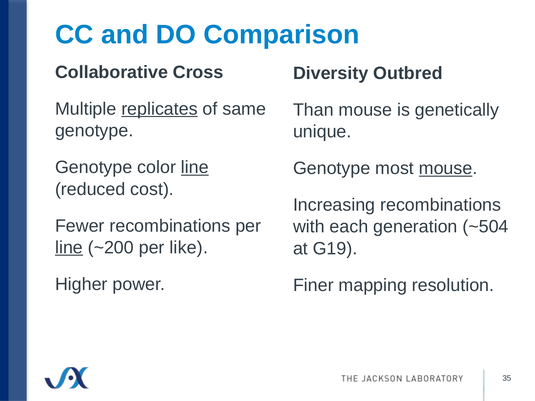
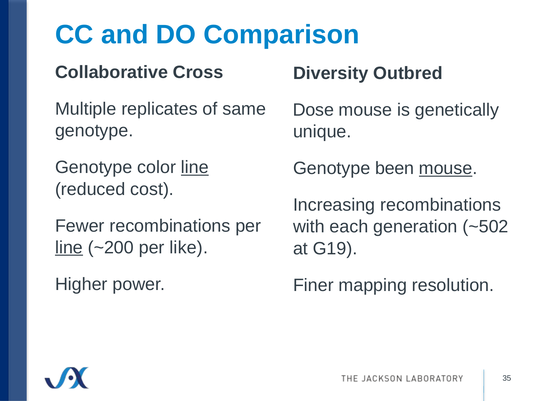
replicates underline: present -> none
Than: Than -> Dose
most: most -> been
~504: ~504 -> ~502
